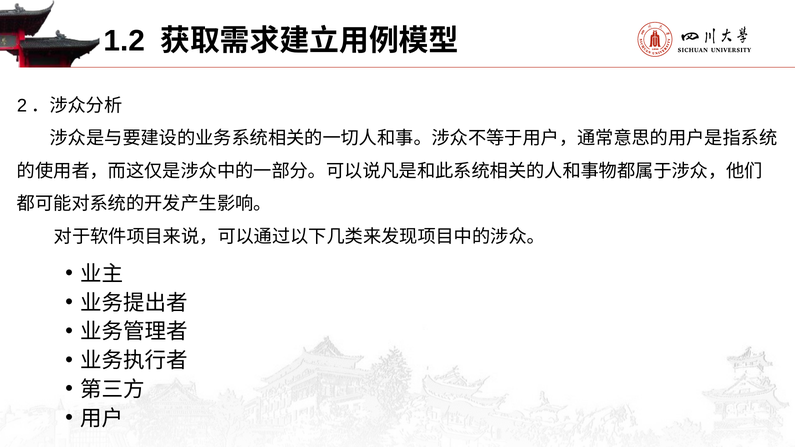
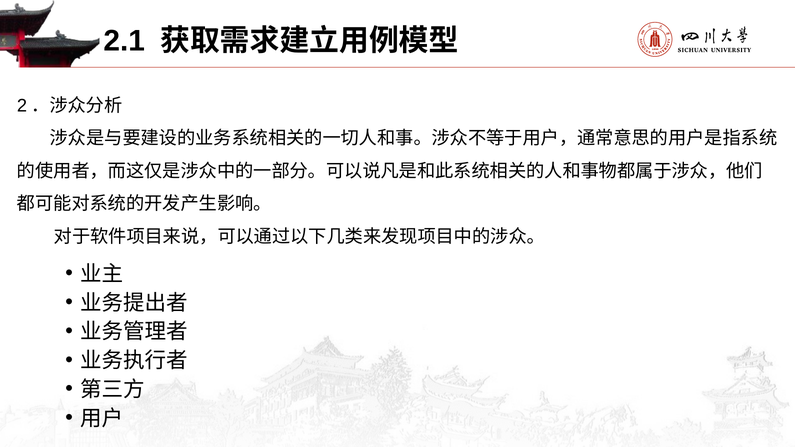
1.2: 1.2 -> 2.1
